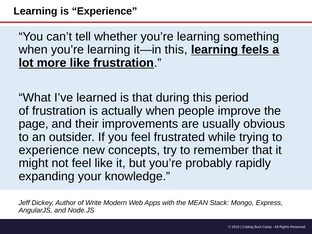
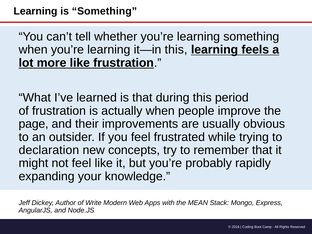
is Experience: Experience -> Something
experience at (49, 150): experience -> declaration
